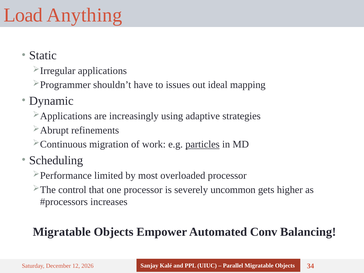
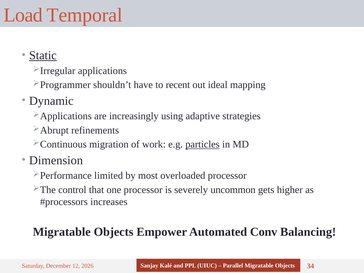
Anything: Anything -> Temporal
Static underline: none -> present
issues: issues -> recent
Scheduling: Scheduling -> Dimension
